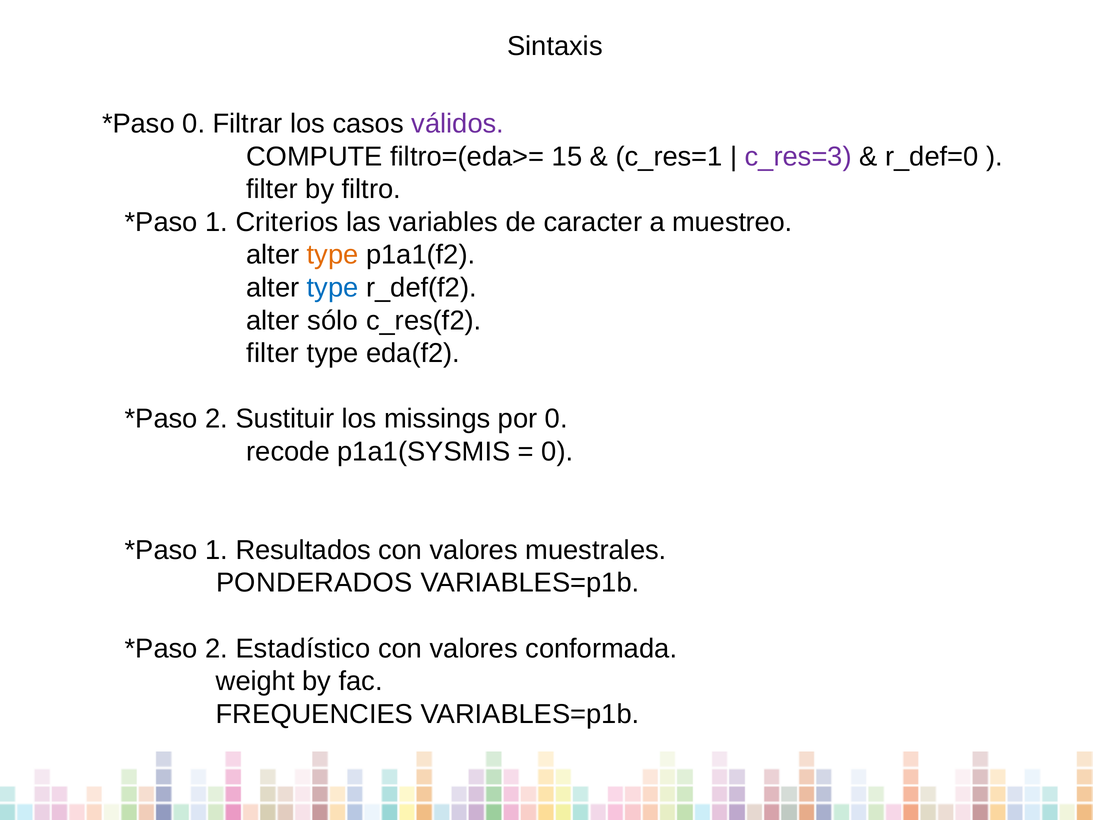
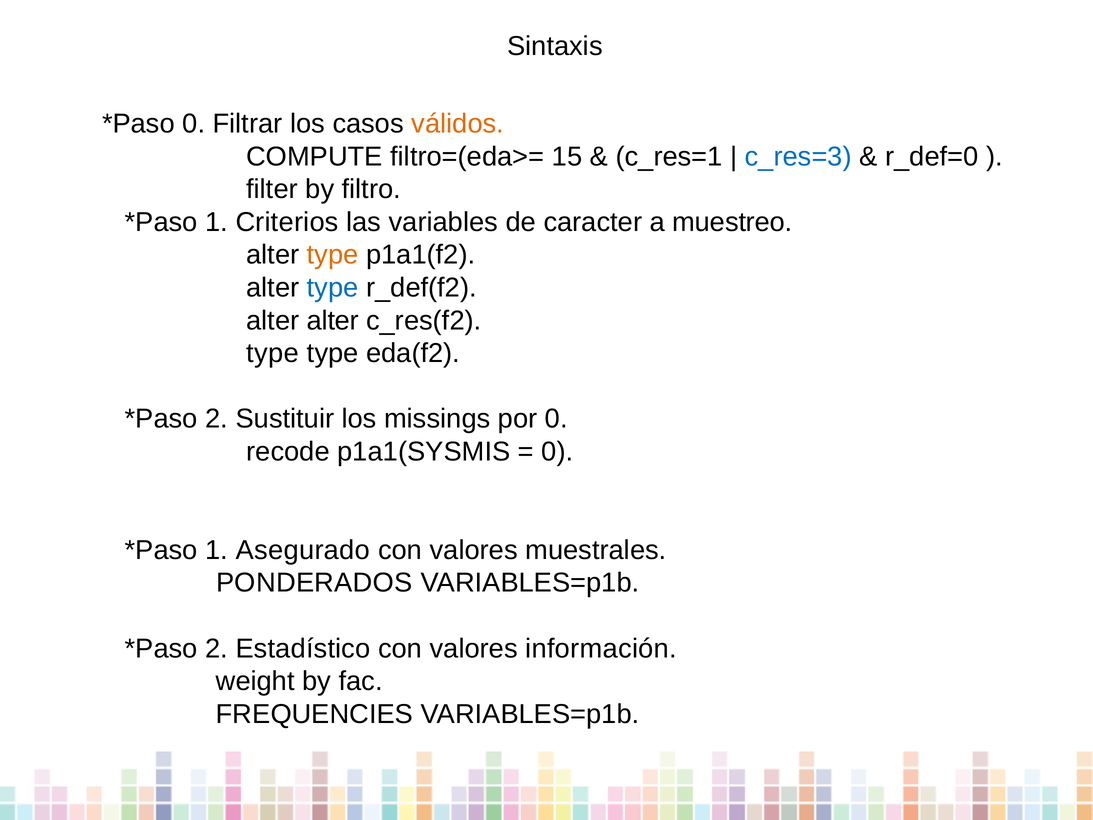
válidos colour: purple -> orange
c_res=3 colour: purple -> blue
alter sólo: sólo -> alter
filter at (273, 353): filter -> type
Resultados: Resultados -> Asegurado
conformada: conformada -> información
